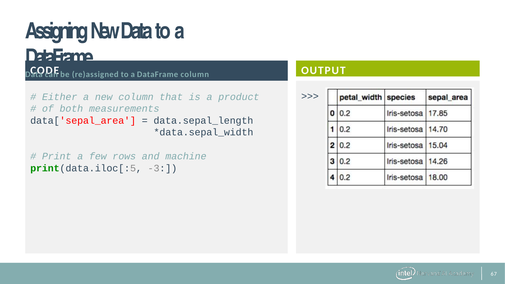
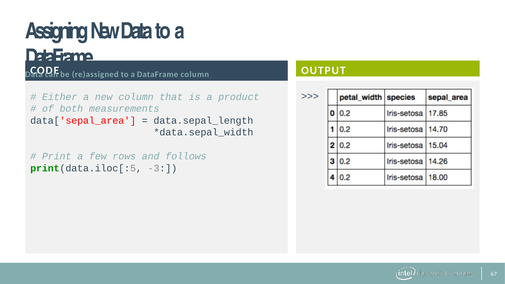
machine: machine -> follows
